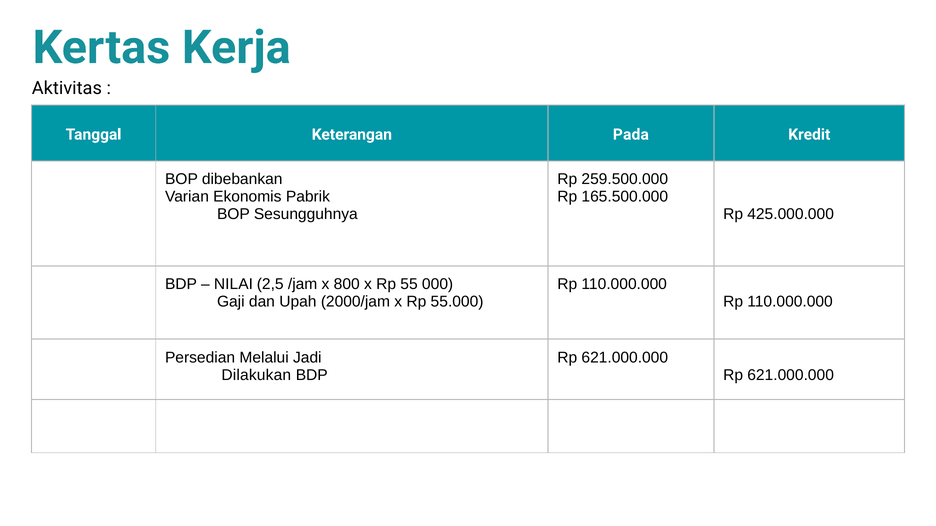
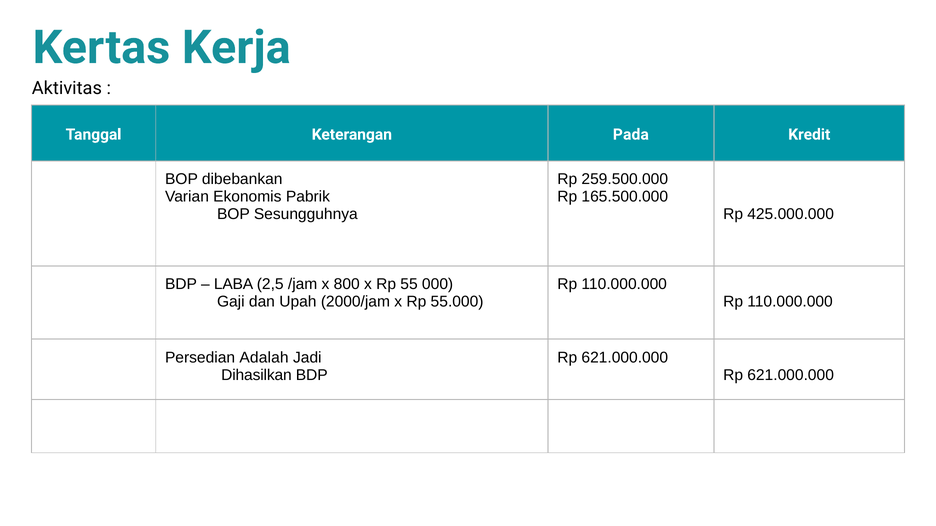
NILAI: NILAI -> LABA
Melalui: Melalui -> Adalah
Dilakukan: Dilakukan -> Dihasilkan
